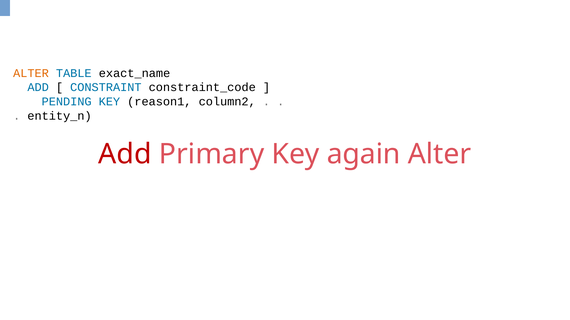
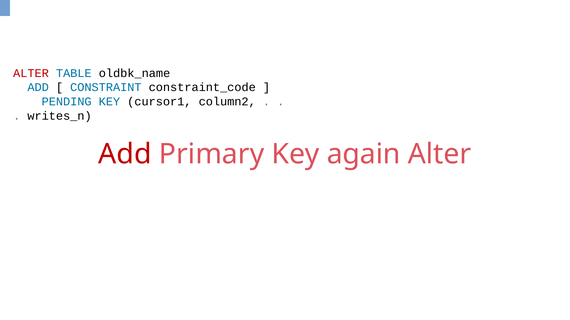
ALTER at (31, 73) colour: orange -> red
exact_name: exact_name -> oldbk_name
reason1: reason1 -> cursor1
entity_n: entity_n -> writes_n
